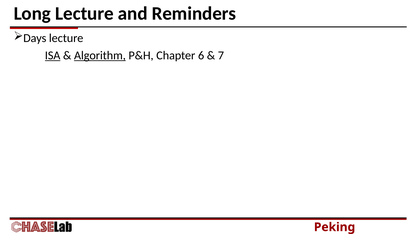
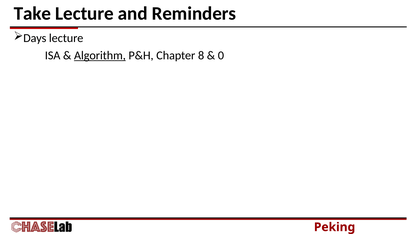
Long: Long -> Take
ISA underline: present -> none
6: 6 -> 8
7: 7 -> 0
